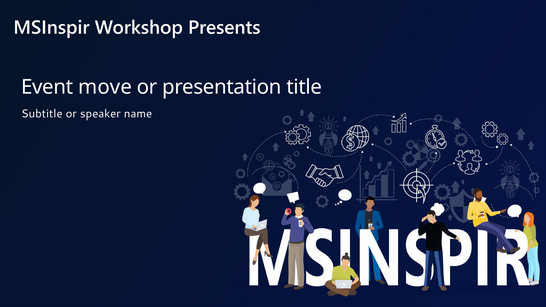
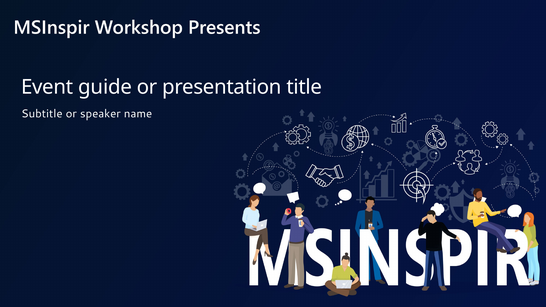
move: move -> guide
